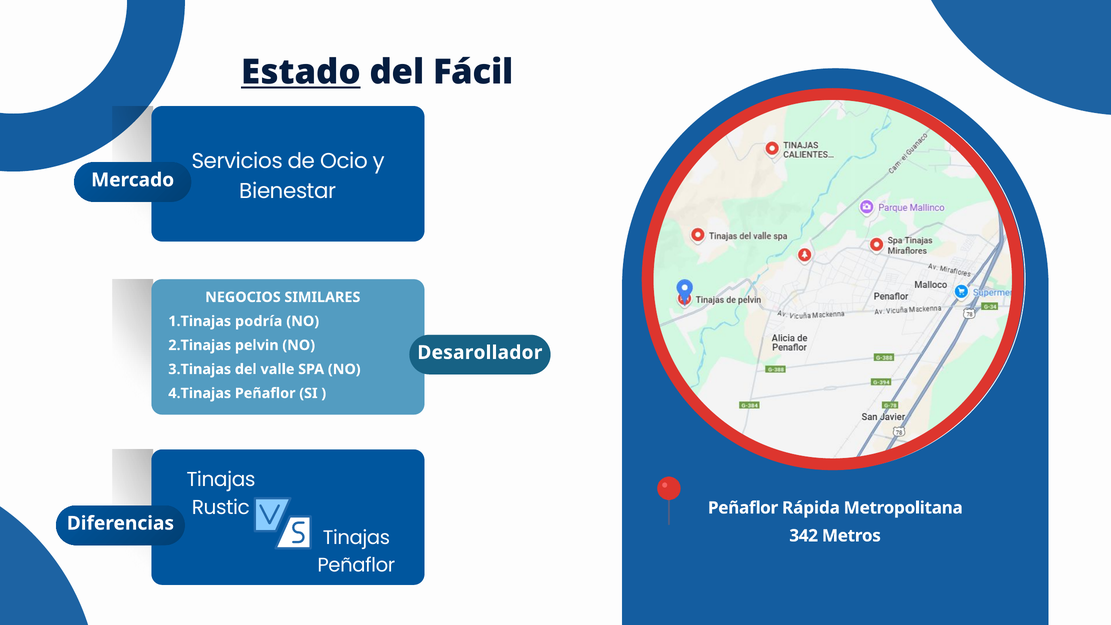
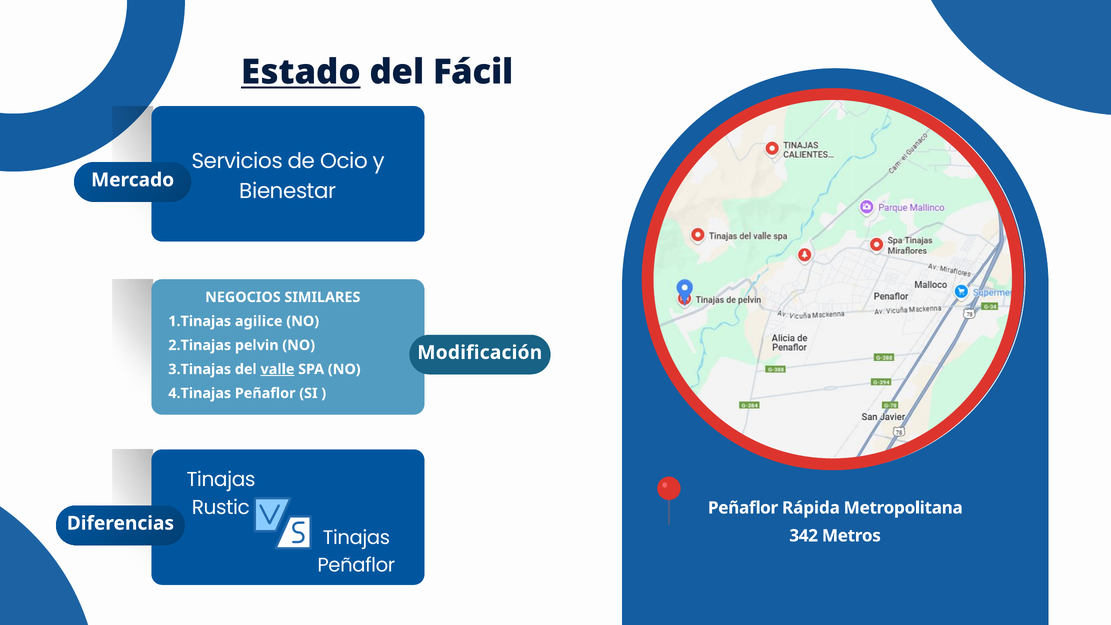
podría: podría -> agilice
Desarollador: Desarollador -> Modificación
valle underline: none -> present
